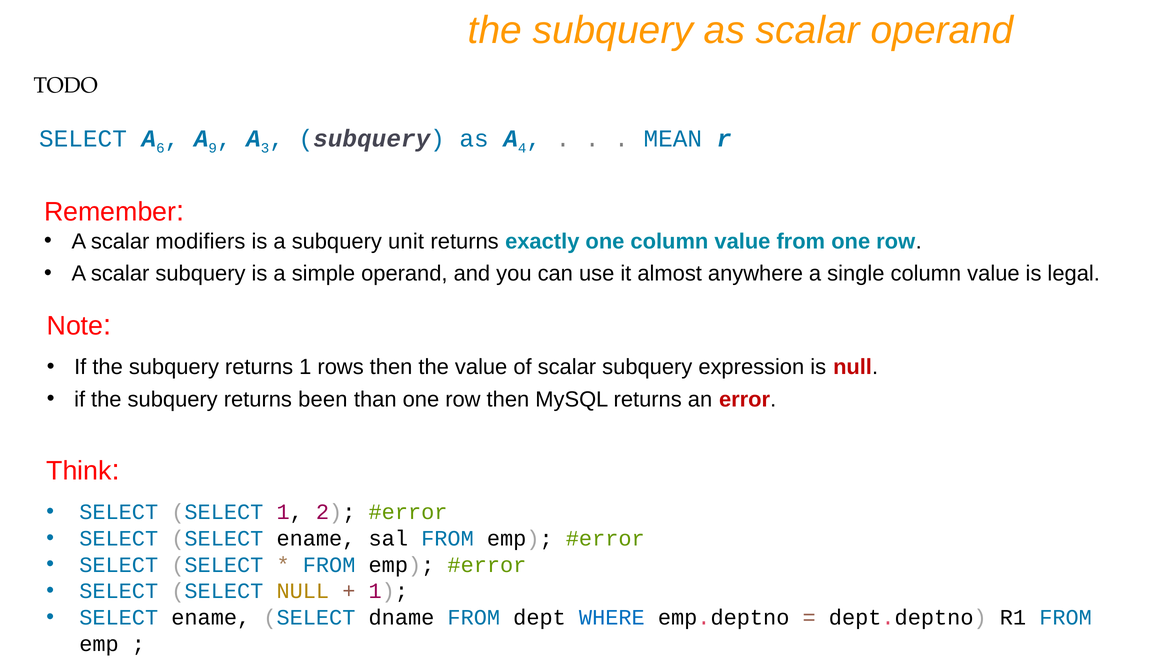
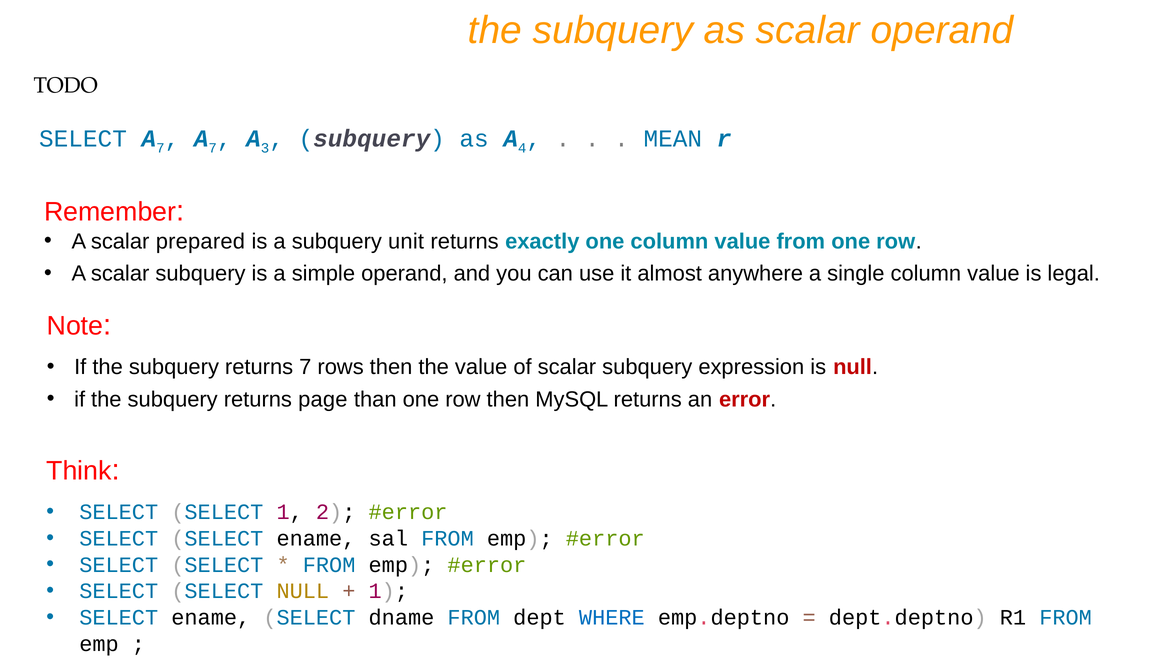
SELECT A 6: 6 -> 7
9 at (213, 148): 9 -> 7
modifiers: modifiers -> prepared
returns 1: 1 -> 7
been: been -> page
